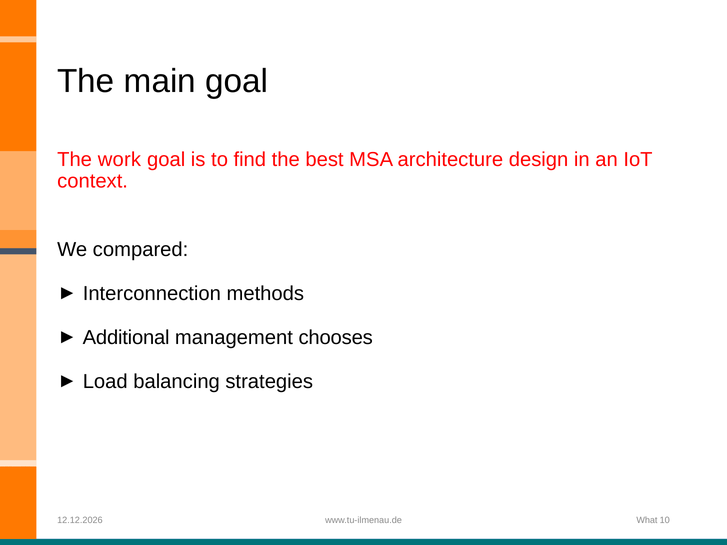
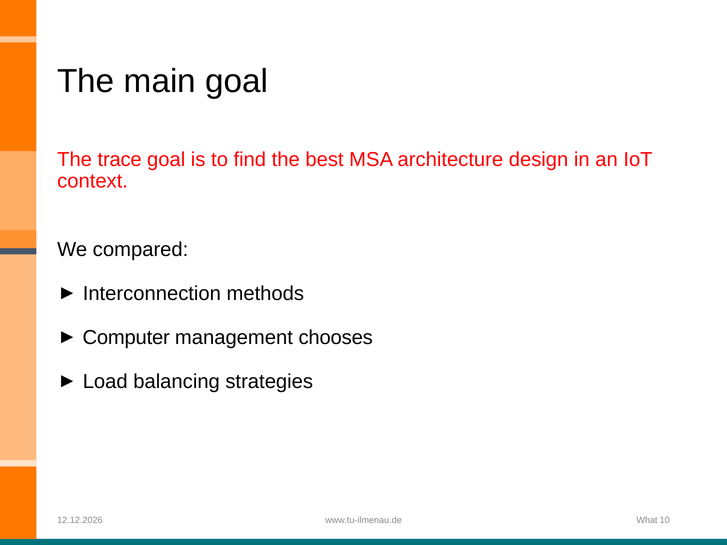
work: work -> trace
Additional: Additional -> Computer
